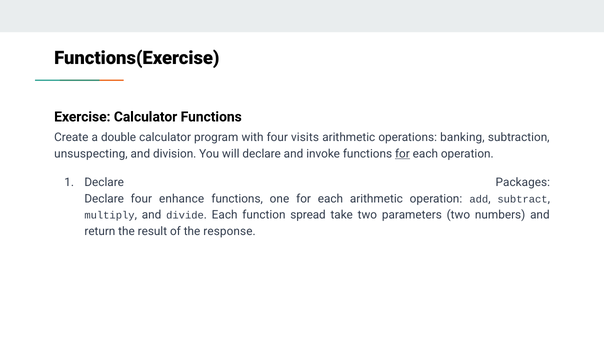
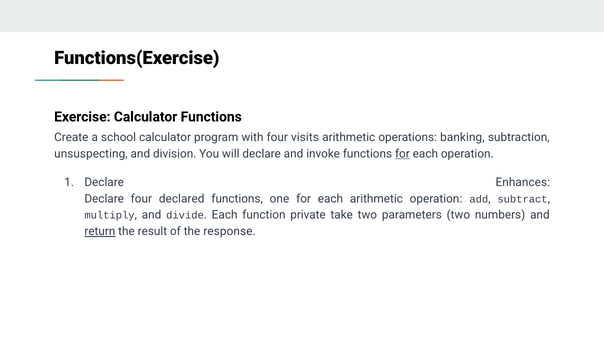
double: double -> school
Packages: Packages -> Enhances
enhance: enhance -> declared
spread: spread -> private
return underline: none -> present
